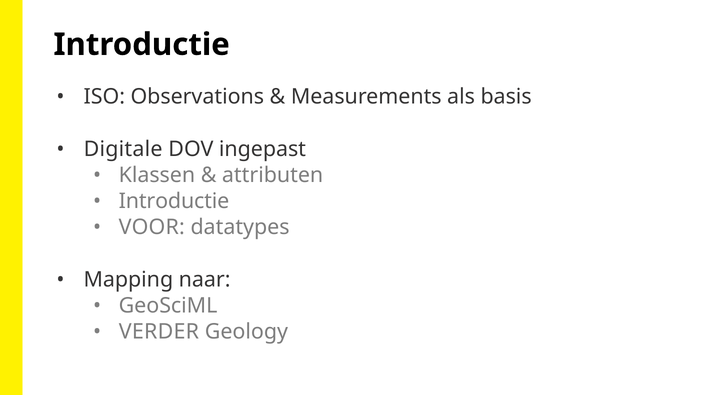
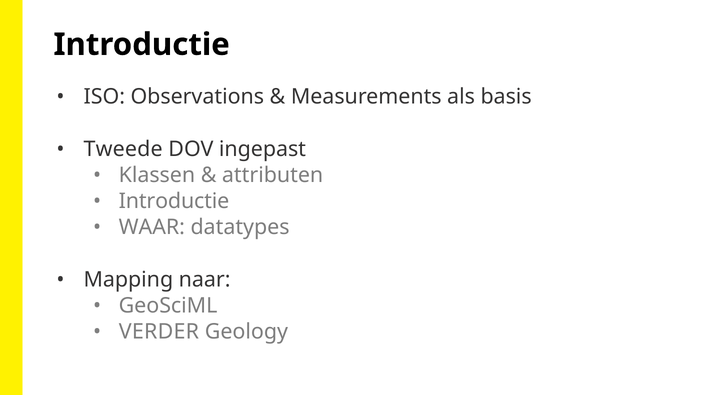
Digitale: Digitale -> Tweede
VOOR: VOOR -> WAAR
